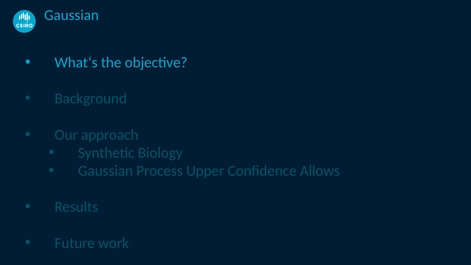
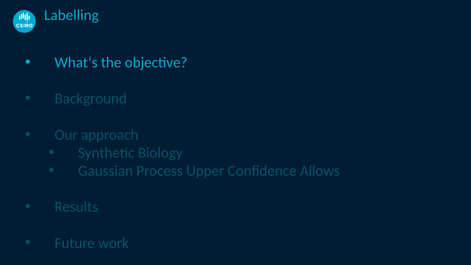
Gaussian at (71, 15): Gaussian -> Labelling
